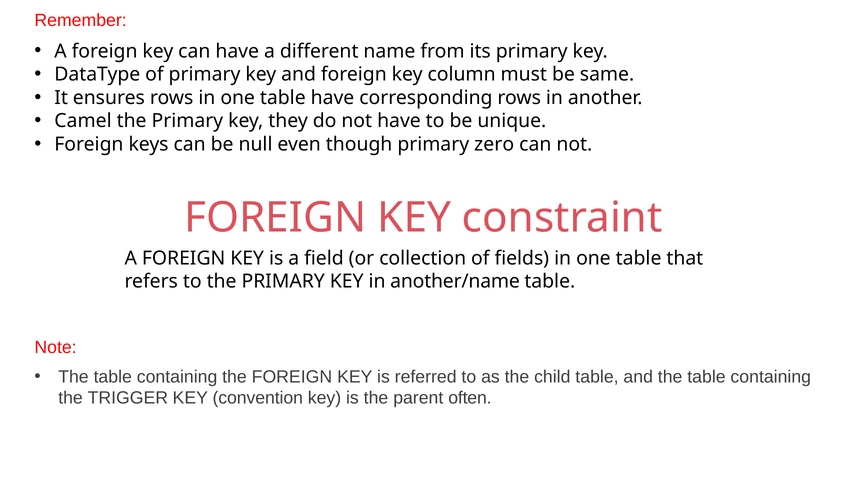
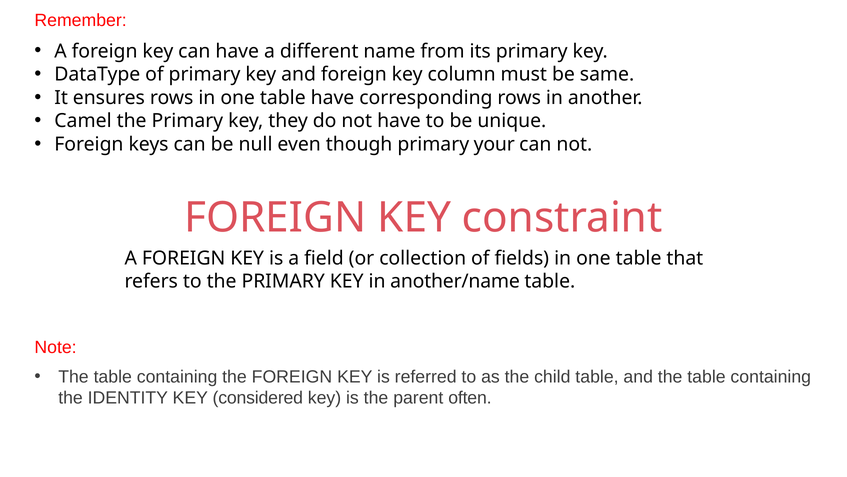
zero: zero -> your
TRIGGER: TRIGGER -> IDENTITY
convention: convention -> considered
